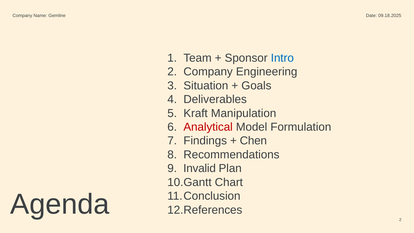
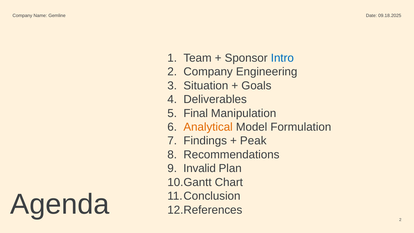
Kraft: Kraft -> Final
Analytical colour: red -> orange
Chen: Chen -> Peak
